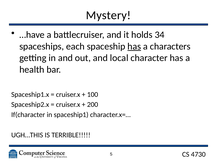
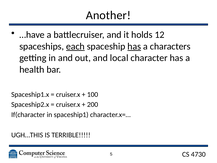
Mystery: Mystery -> Another
34: 34 -> 12
each underline: none -> present
